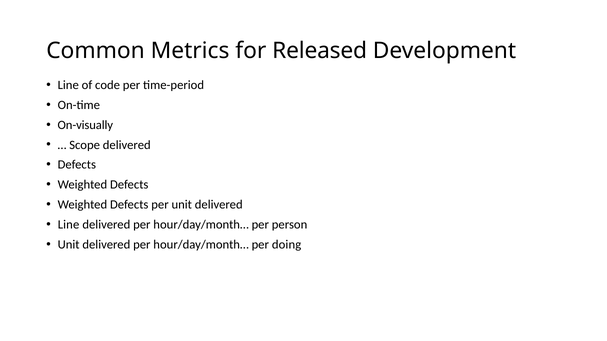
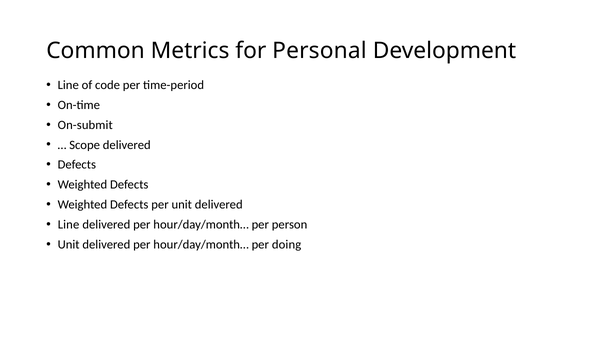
Released: Released -> Personal
On-visually: On-visually -> On-submit
